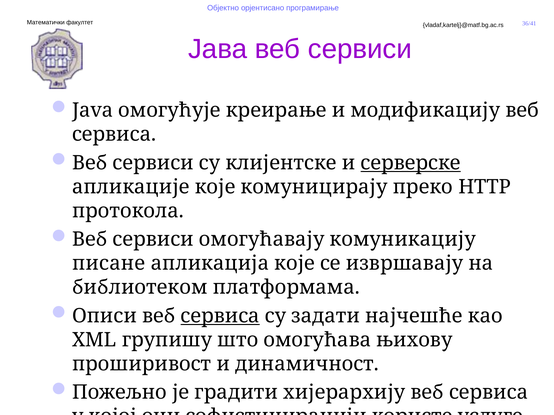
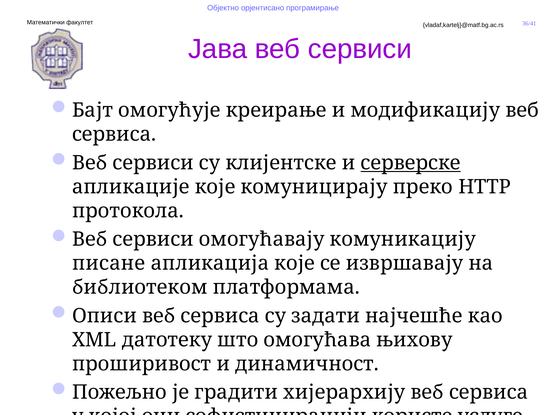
Java: Java -> Бајт
сервиса at (220, 316) underline: present -> none
групишу: групишу -> датотеку
